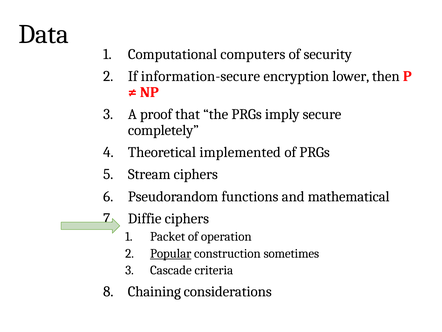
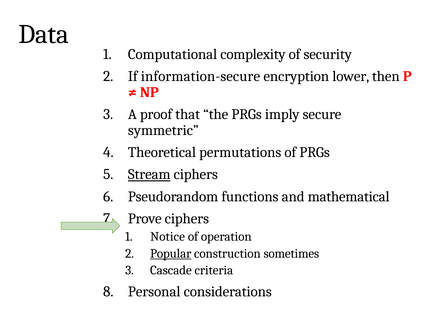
computers: computers -> complexity
completely: completely -> symmetric
implemented: implemented -> permutations
Stream underline: none -> present
Diffie: Diffie -> Prove
Packet: Packet -> Notice
Chaining: Chaining -> Personal
